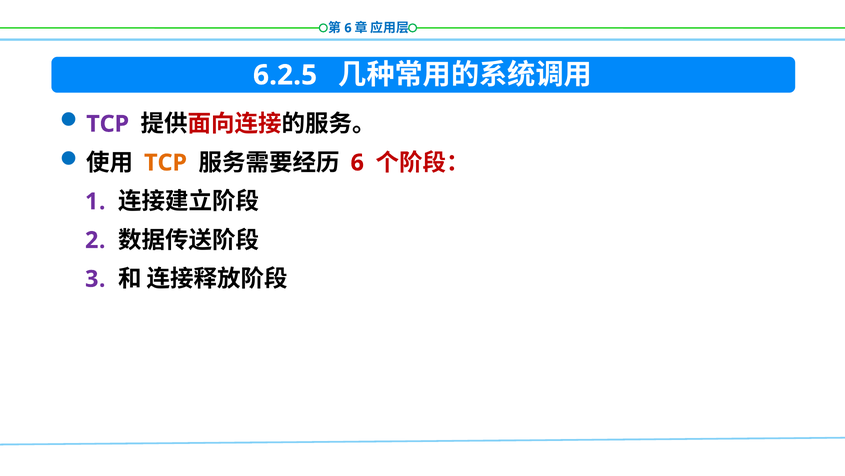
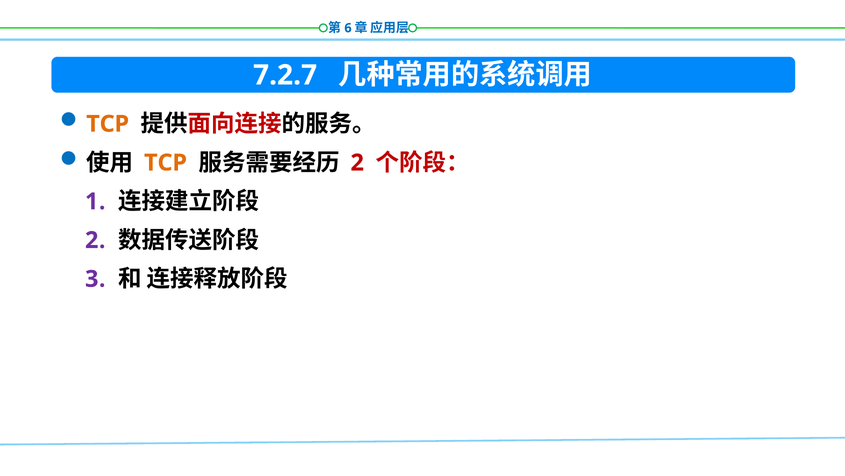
6.2.5: 6.2.5 -> 7.2.7
TCP at (108, 124) colour: purple -> orange
6 at (357, 163): 6 -> 2
